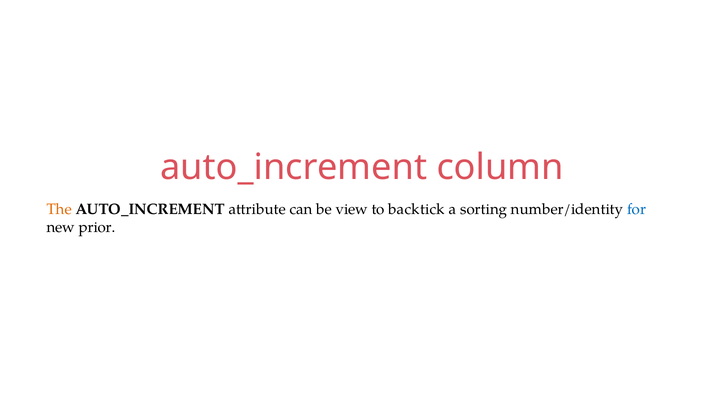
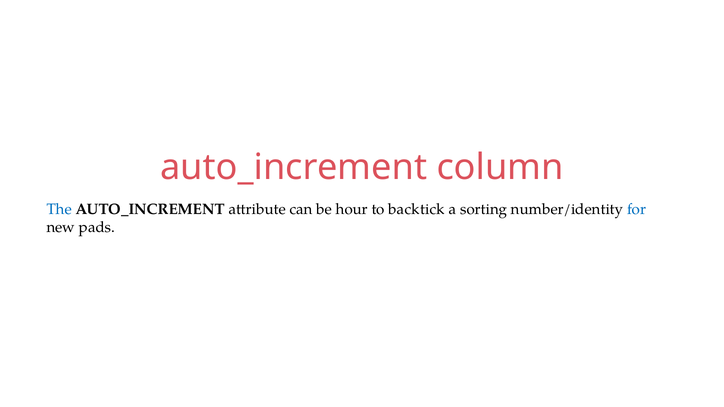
The colour: orange -> blue
view: view -> hour
prior: prior -> pads
